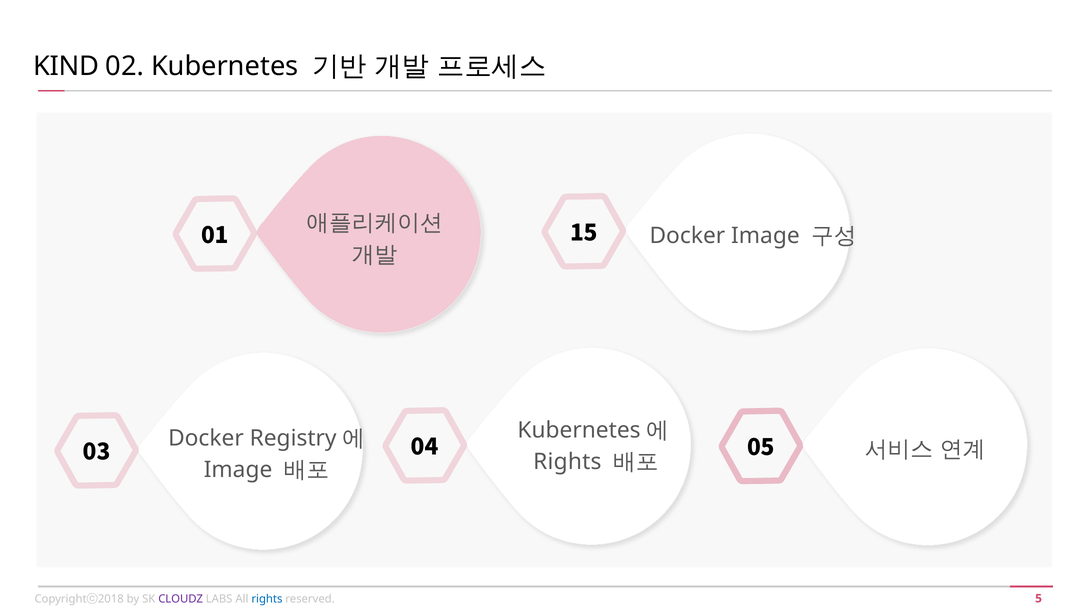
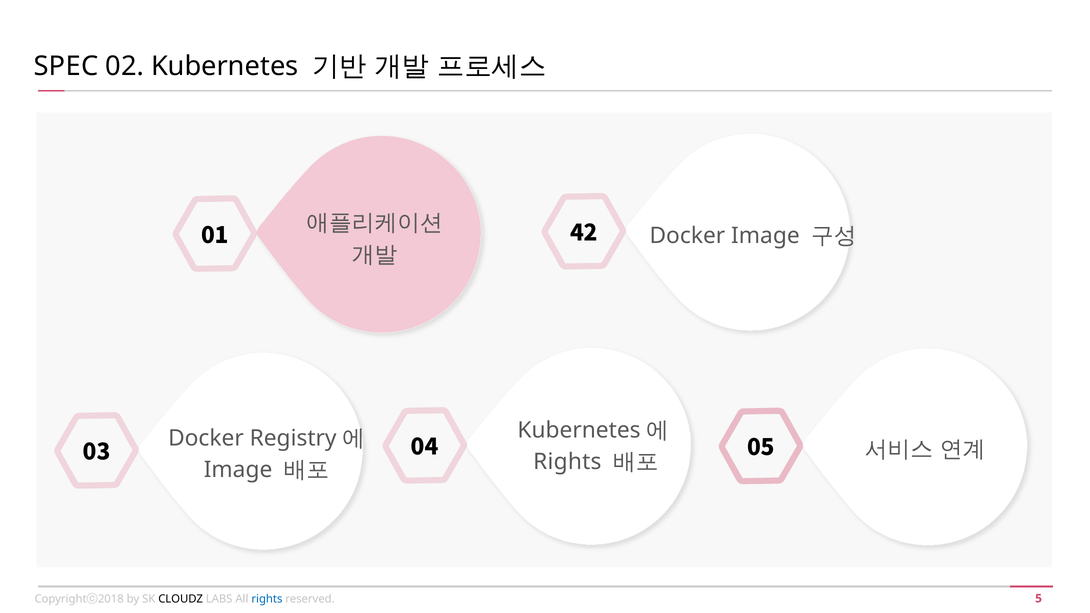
KIND: KIND -> SPEC
15: 15 -> 42
CLOUDZ colour: purple -> black
